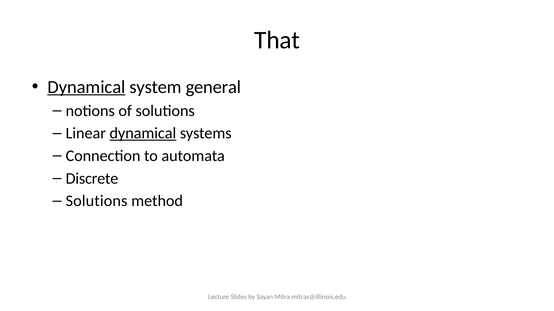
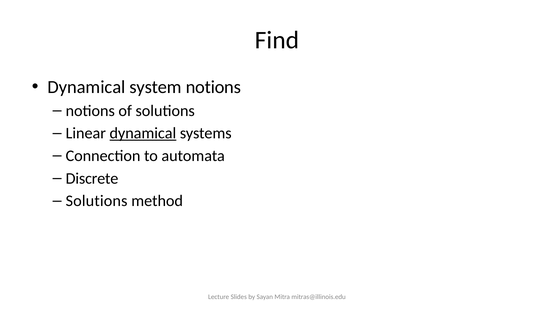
That: That -> Find
Dynamical at (86, 87) underline: present -> none
system general: general -> notions
